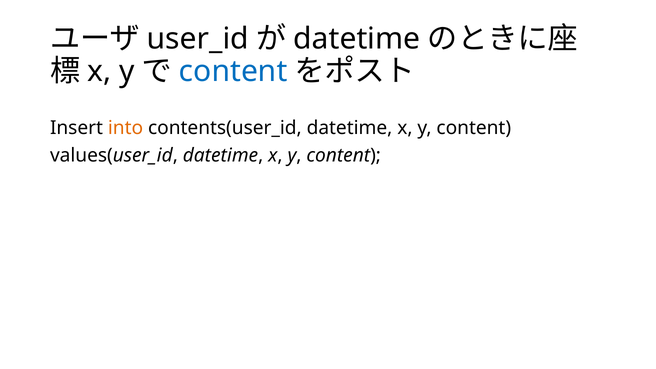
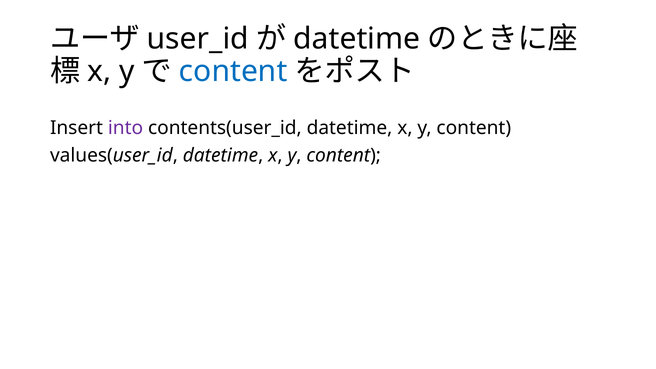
into colour: orange -> purple
